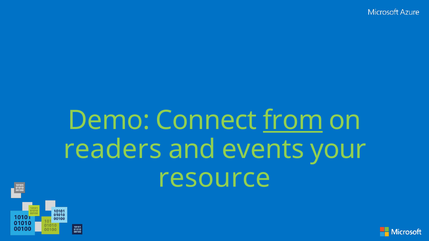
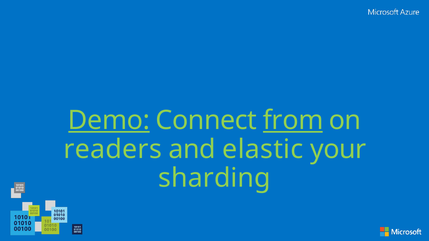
Demo underline: none -> present
events: events -> elastic
resource: resource -> sharding
